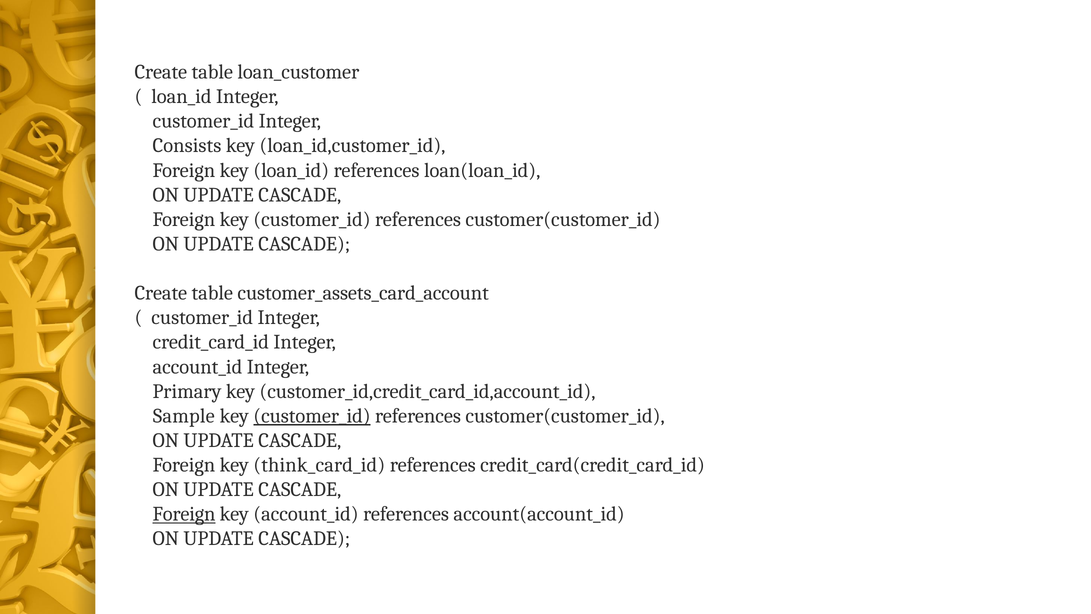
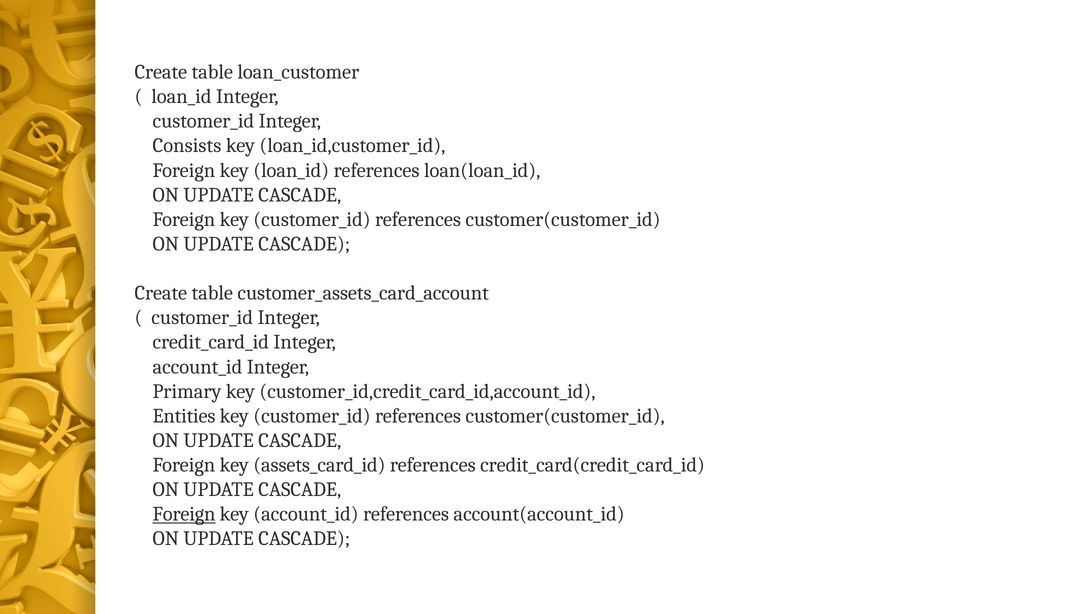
Sample: Sample -> Entities
customer_id at (312, 416) underline: present -> none
think_card_id: think_card_id -> assets_card_id
